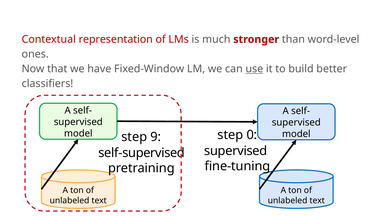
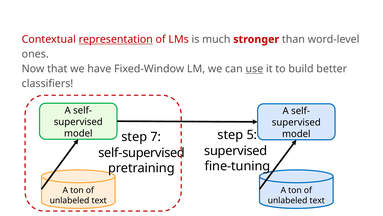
representation underline: none -> present
9: 9 -> 7
0: 0 -> 5
